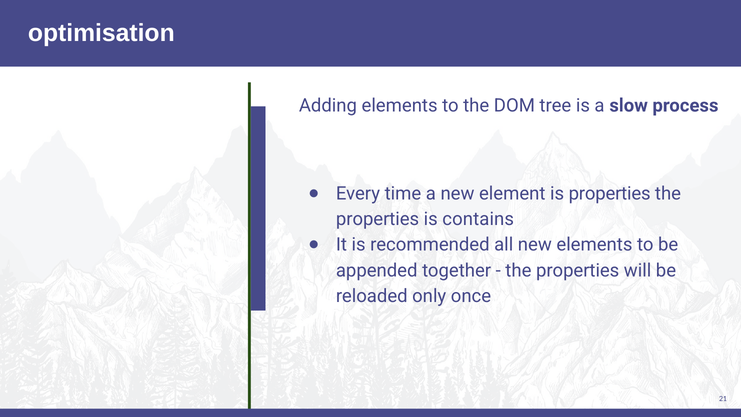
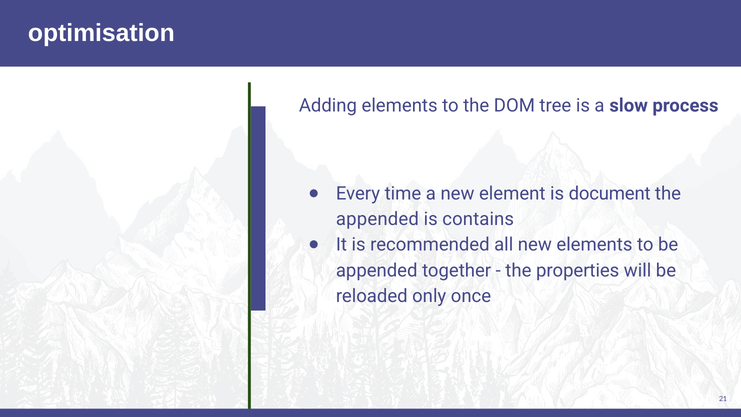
is properties: properties -> document
properties at (378, 219): properties -> appended
